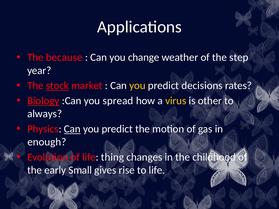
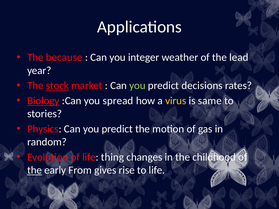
change: change -> integer
step: step -> lead
you at (137, 86) colour: yellow -> light green
other: other -> same
always: always -> stories
Can at (72, 129) underline: present -> none
enough: enough -> random
the at (35, 170) underline: none -> present
Small: Small -> From
